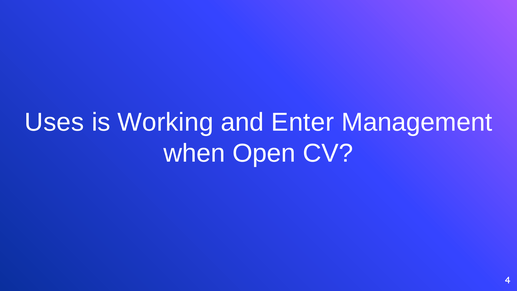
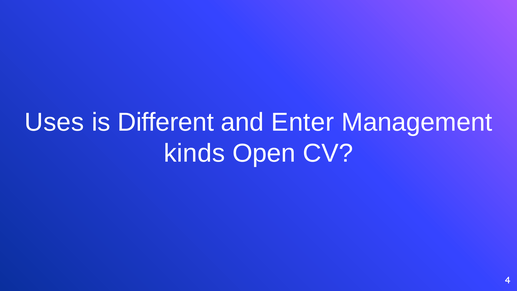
Working: Working -> Different
when: when -> kinds
